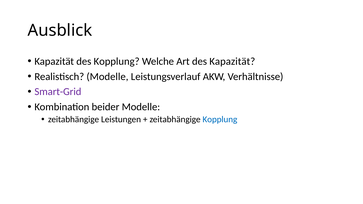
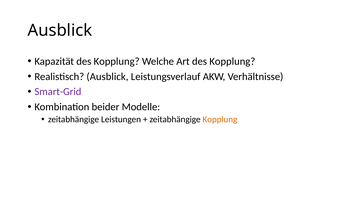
Art des Kapazität: Kapazität -> Kopplung
Realistisch Modelle: Modelle -> Ausblick
Kopplung at (220, 120) colour: blue -> orange
